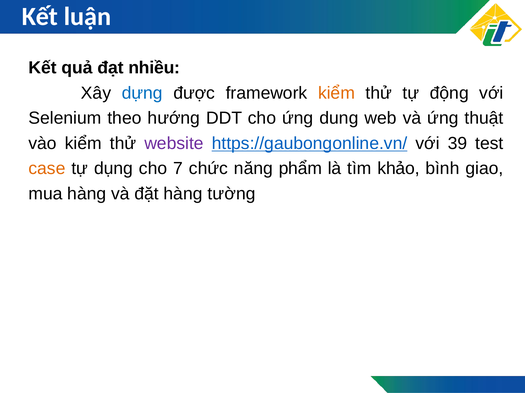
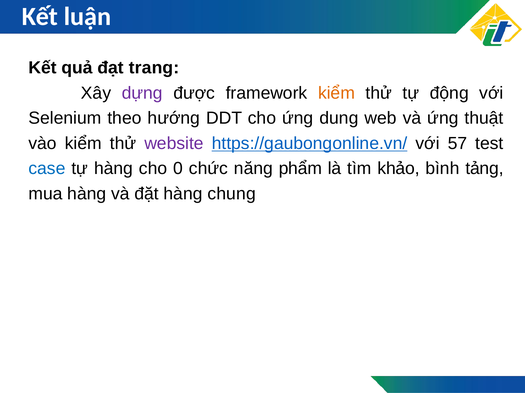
nhiều: nhiều -> trang
dựng colour: blue -> purple
39: 39 -> 57
case colour: orange -> blue
tự dụng: dụng -> hàng
7: 7 -> 0
giao: giao -> tảng
tường: tường -> chung
